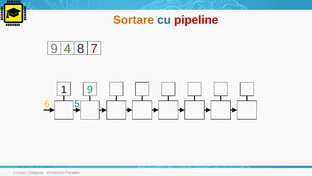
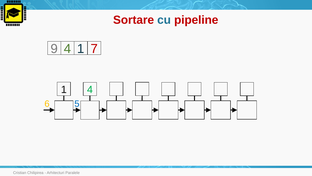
Sortare colour: orange -> red
4 8: 8 -> 1
1 9: 9 -> 4
